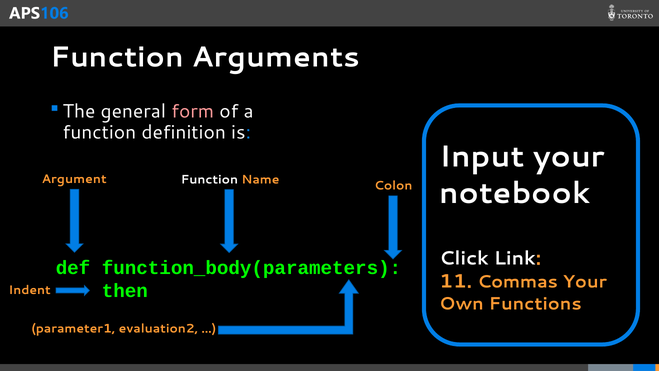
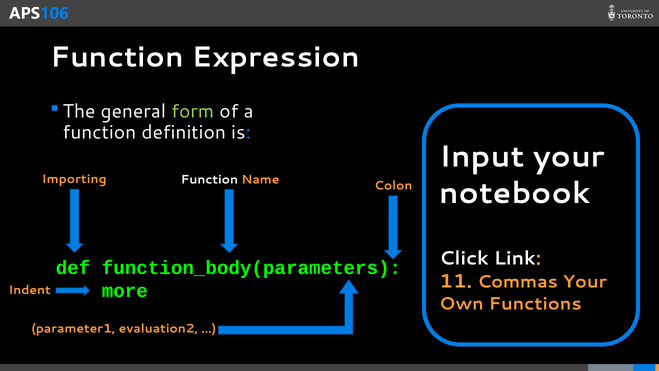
Arguments: Arguments -> Expression
form colour: pink -> light green
Argument: Argument -> Importing
then: then -> more
